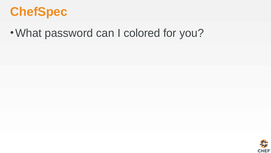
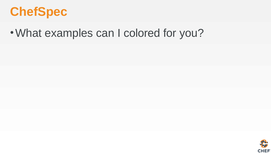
password: password -> examples
